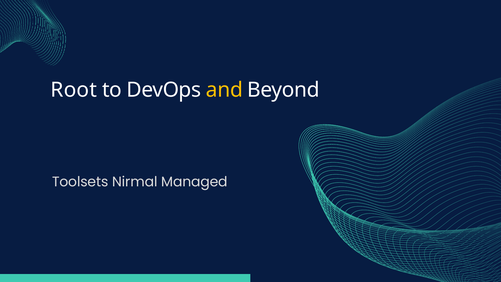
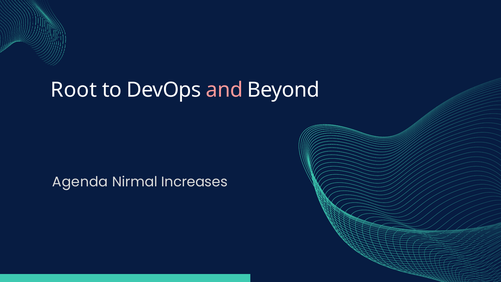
and colour: yellow -> pink
Toolsets: Toolsets -> Agenda
Managed: Managed -> Increases
